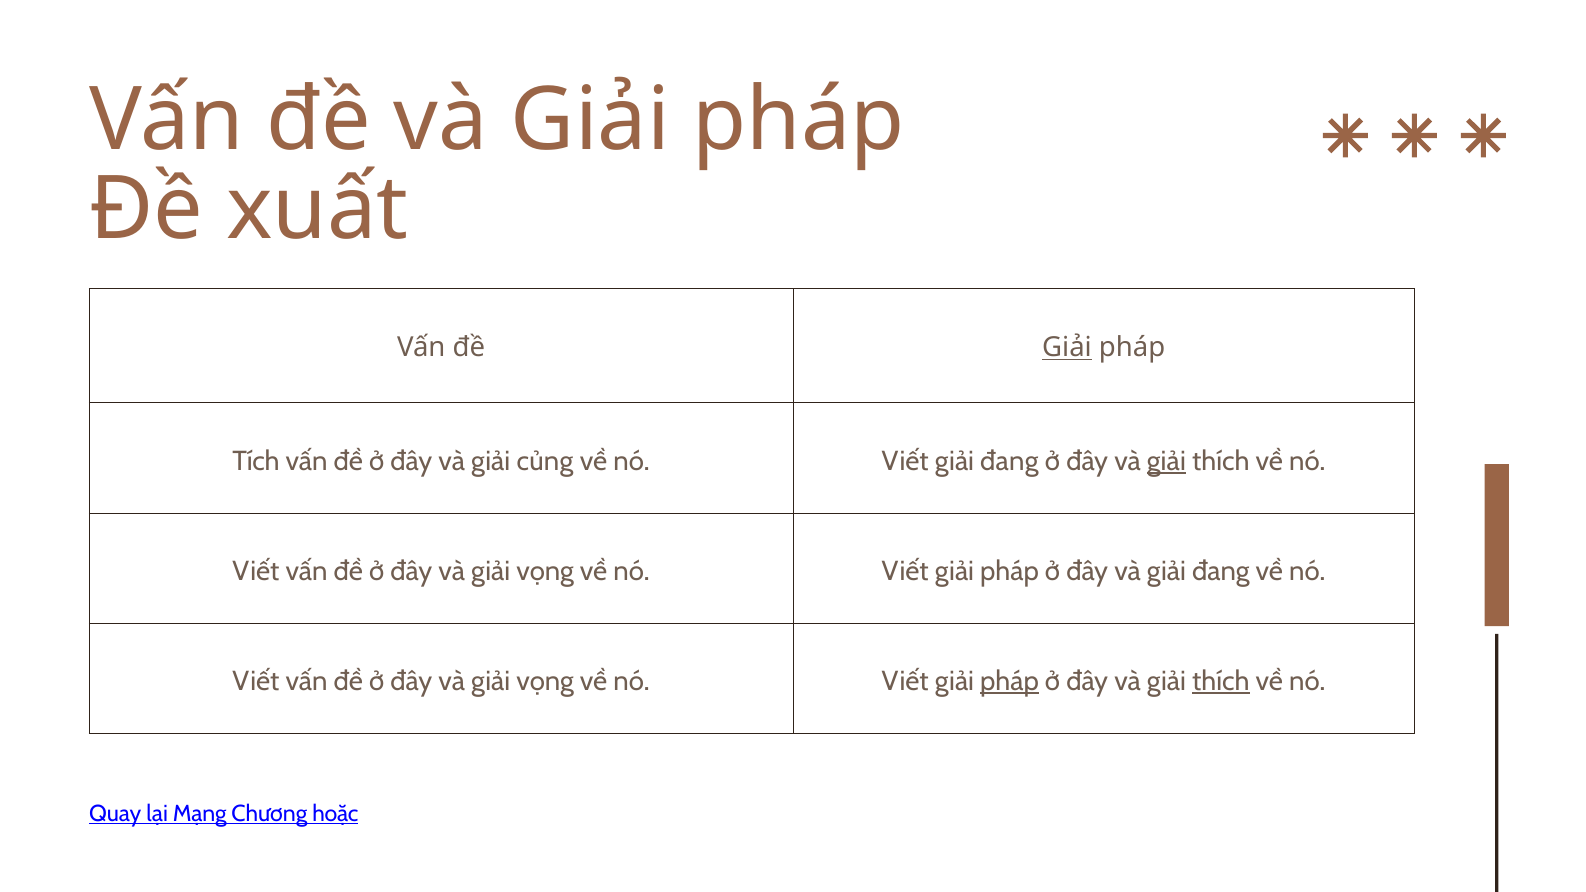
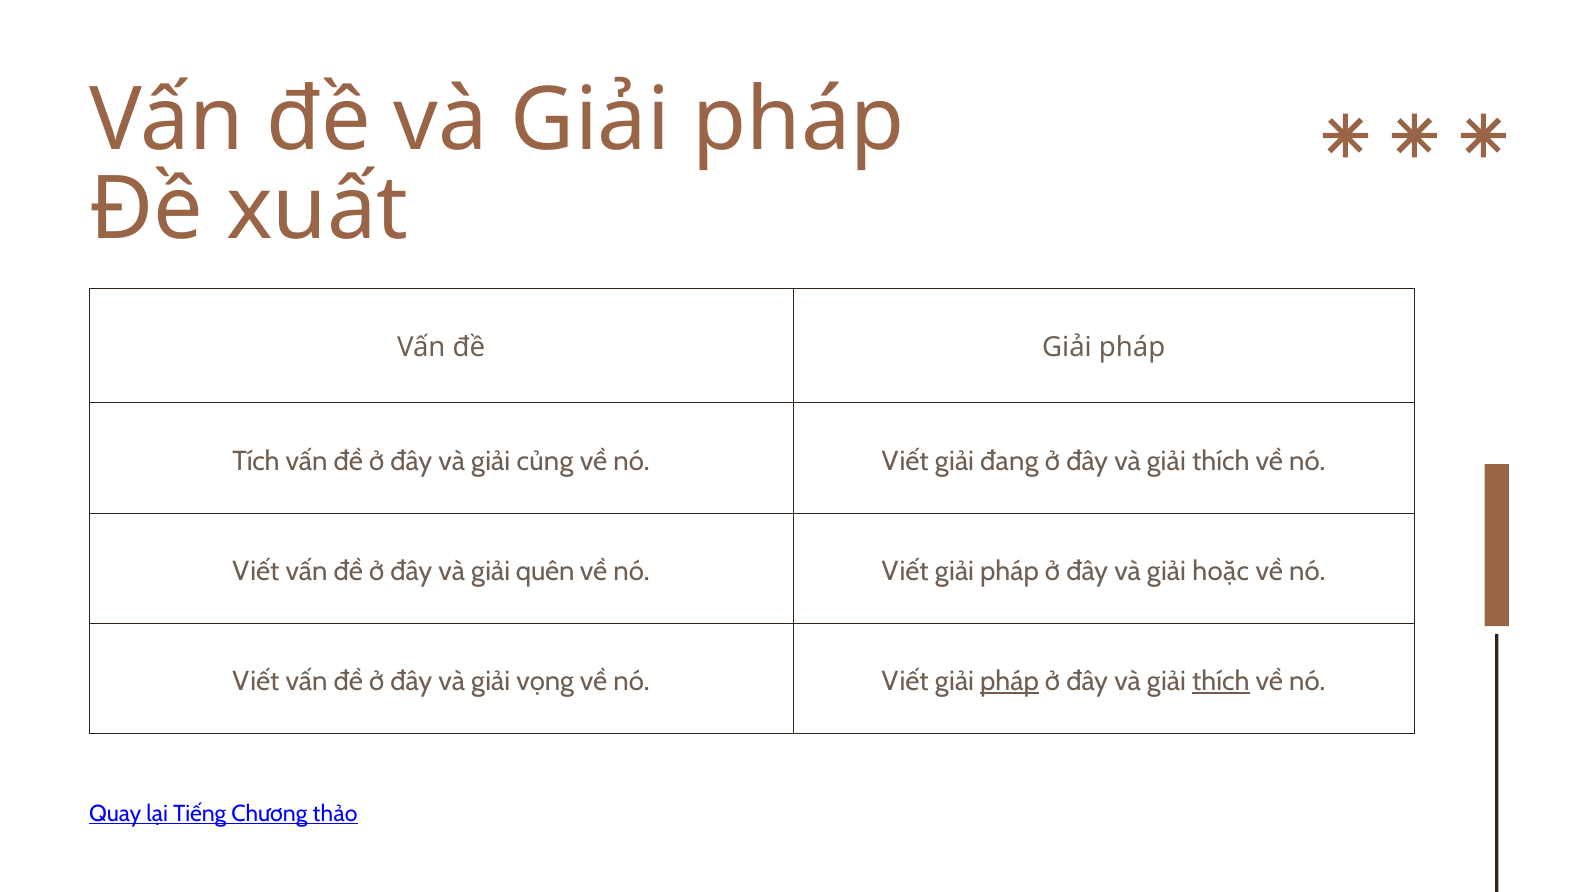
Giải at (1067, 348) underline: present -> none
giải at (1166, 461) underline: present -> none
vọng at (545, 571): vọng -> quên
và giải đang: đang -> hoặc
Mạng: Mạng -> Tiếng
hoặc: hoặc -> thảo
